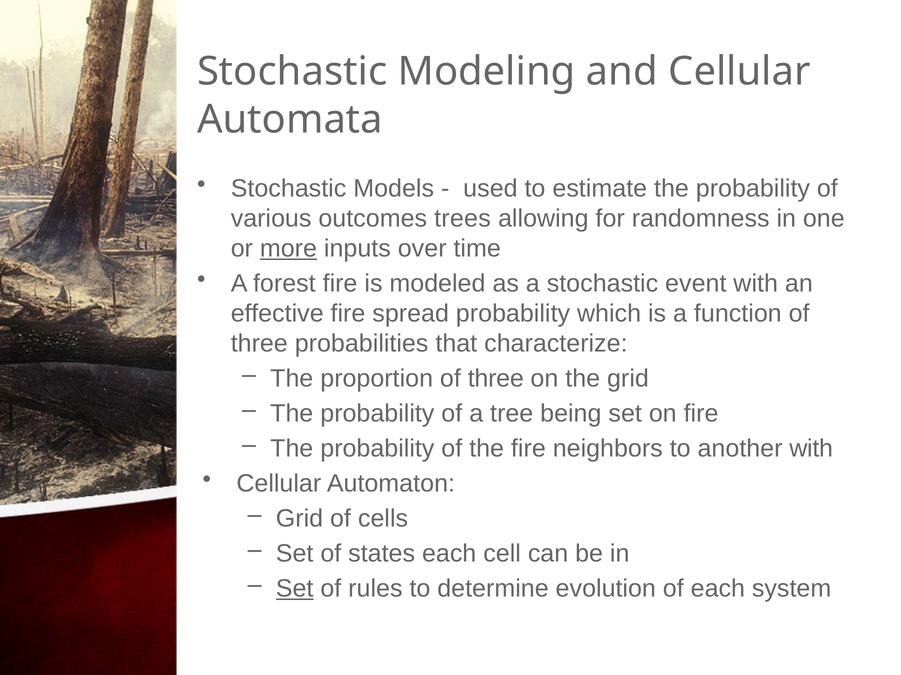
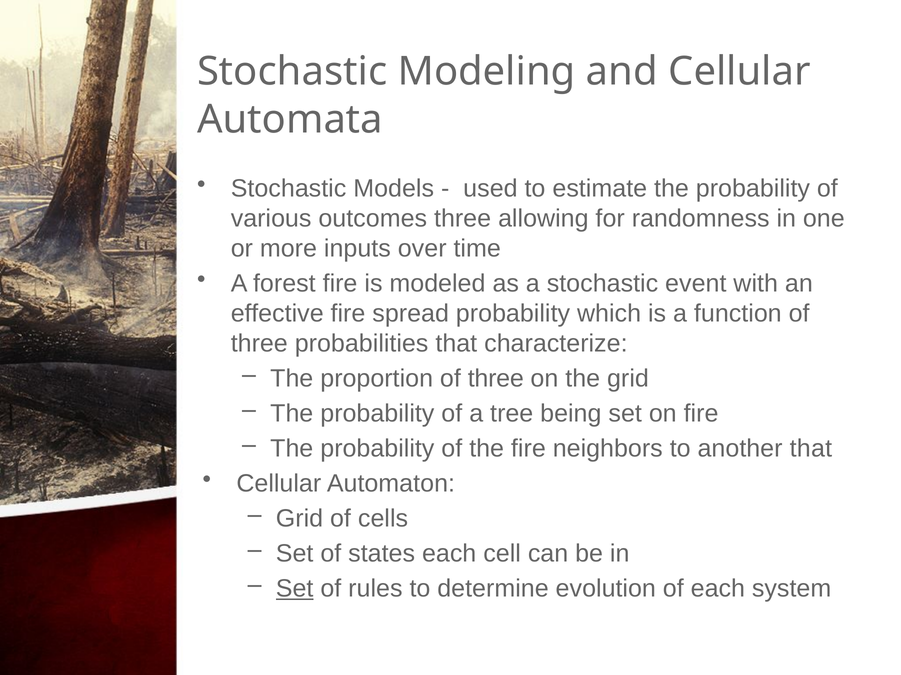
outcomes trees: trees -> three
more underline: present -> none
another with: with -> that
